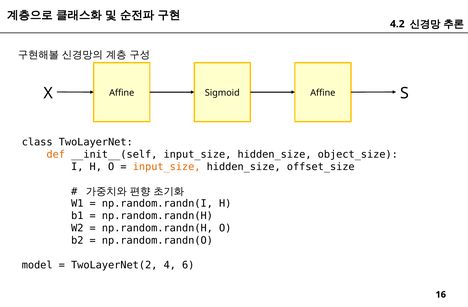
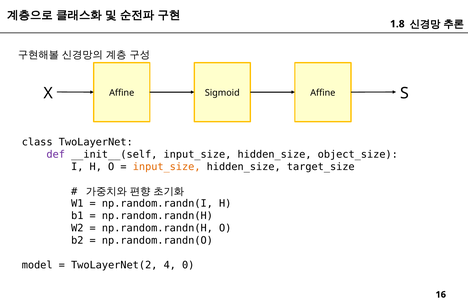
4.2: 4.2 -> 1.8
def colour: orange -> purple
offset_size: offset_size -> target_size
6: 6 -> 0
